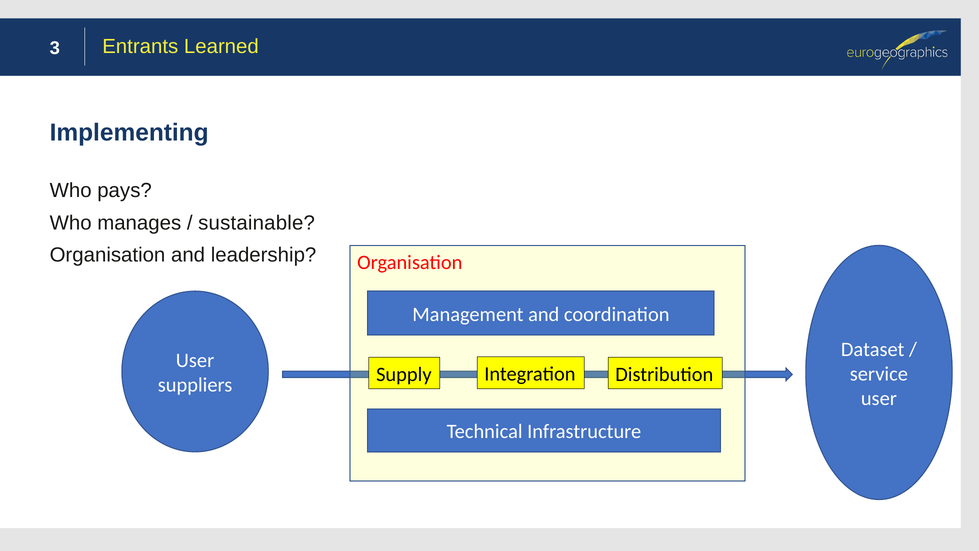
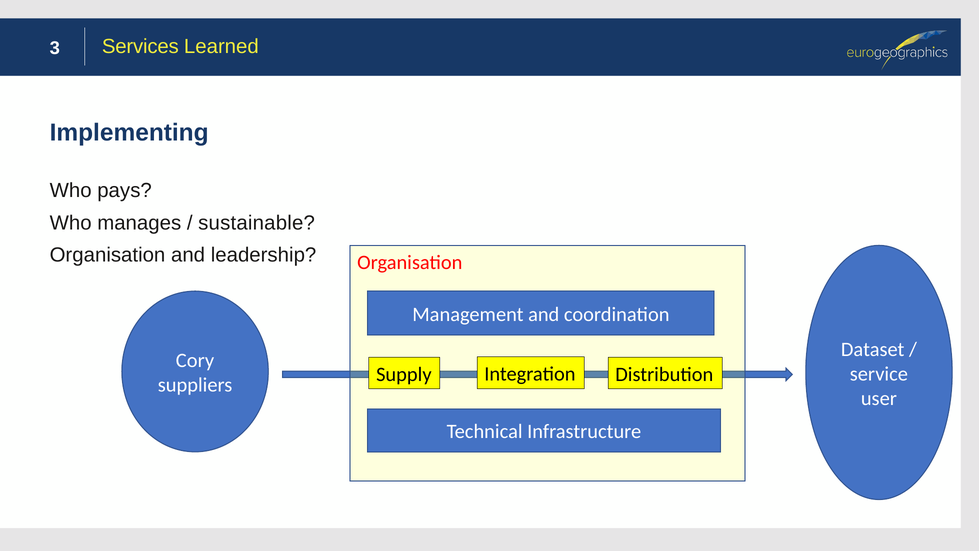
Entrants: Entrants -> Services
User at (195, 360): User -> Cory
